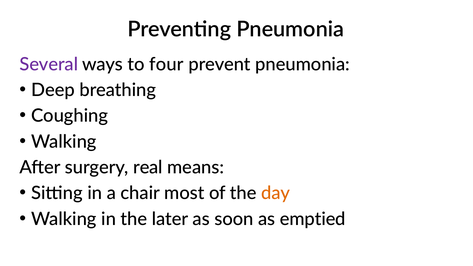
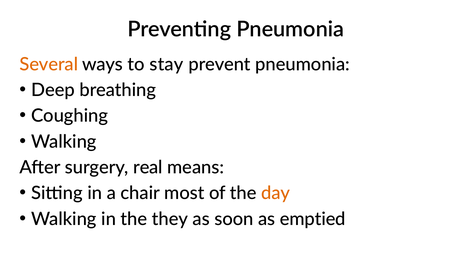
Several colour: purple -> orange
four: four -> stay
later: later -> they
